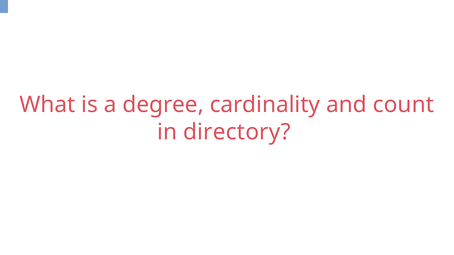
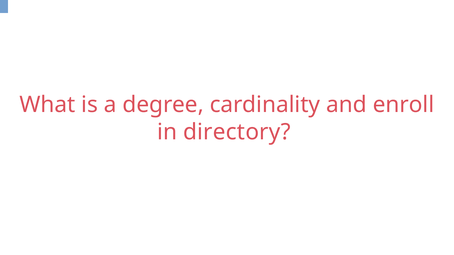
count: count -> enroll
